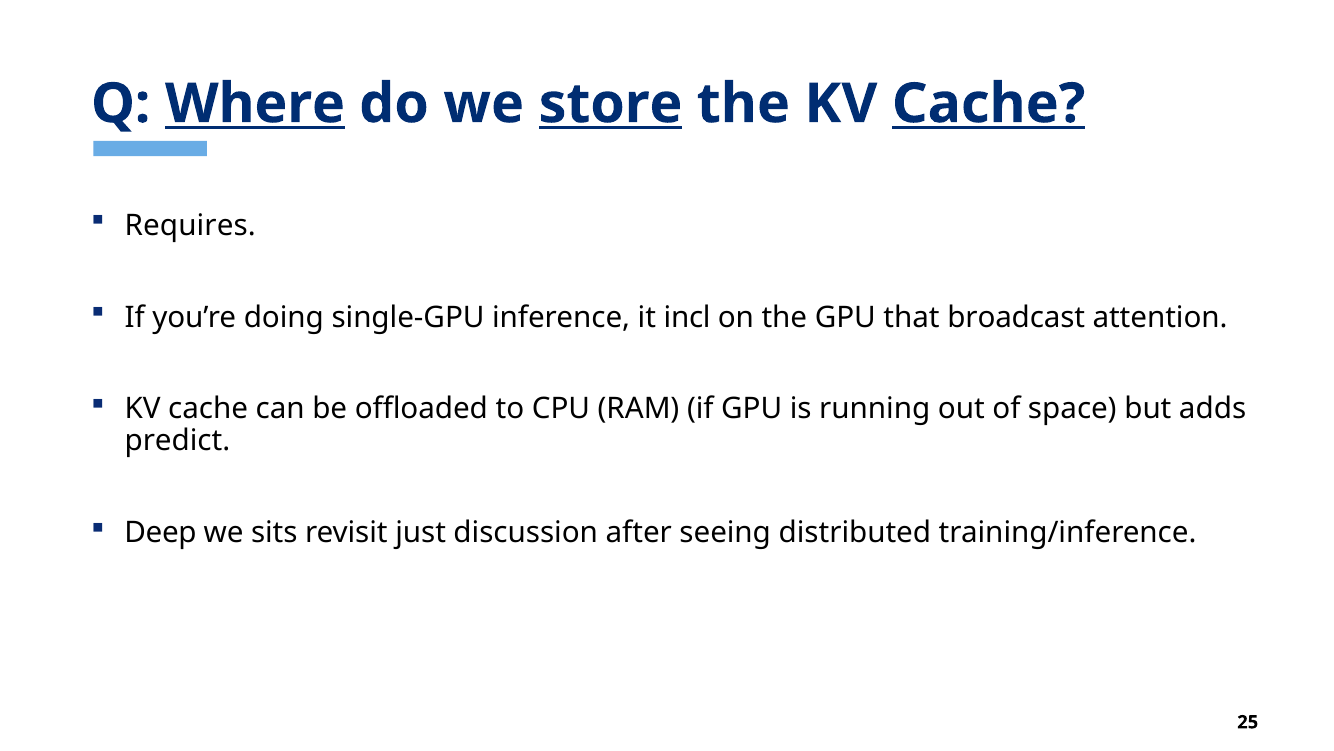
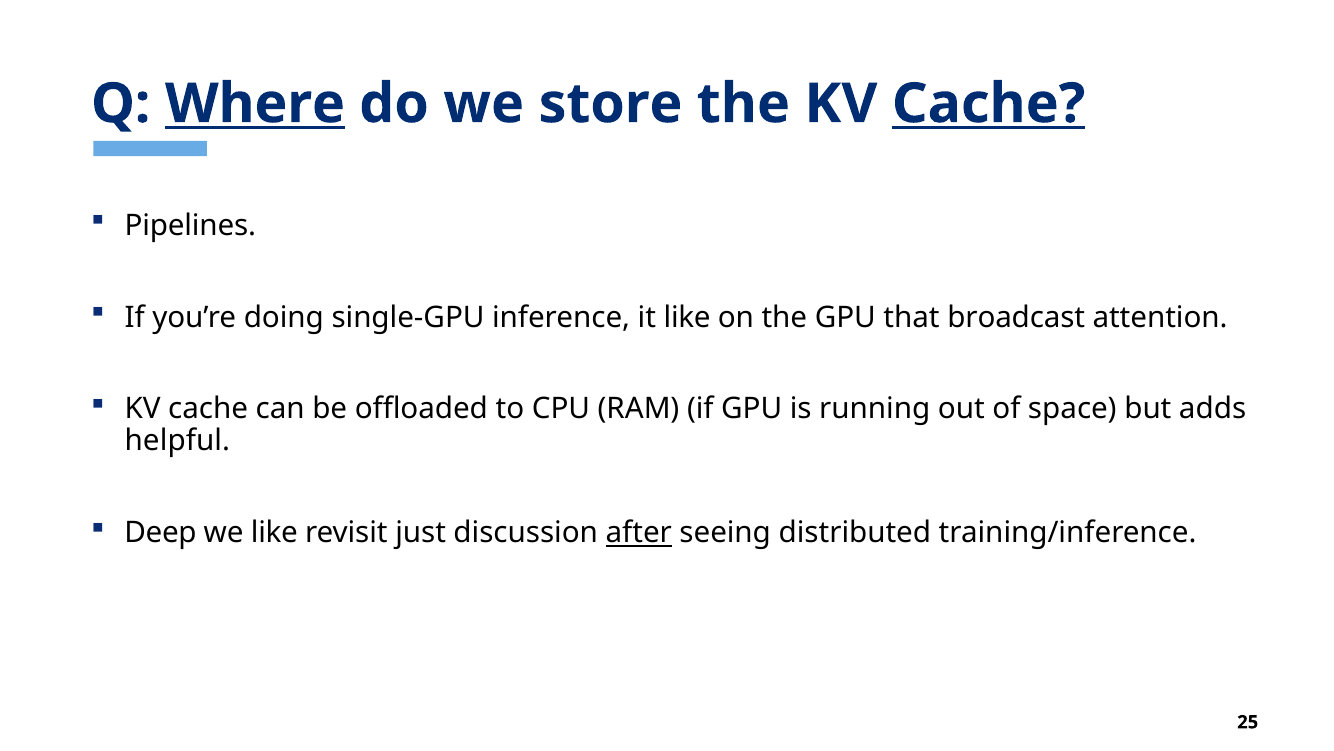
store underline: present -> none
Requires: Requires -> Pipelines
it incl: incl -> like
predict: predict -> helpful
we sits: sits -> like
after underline: none -> present
